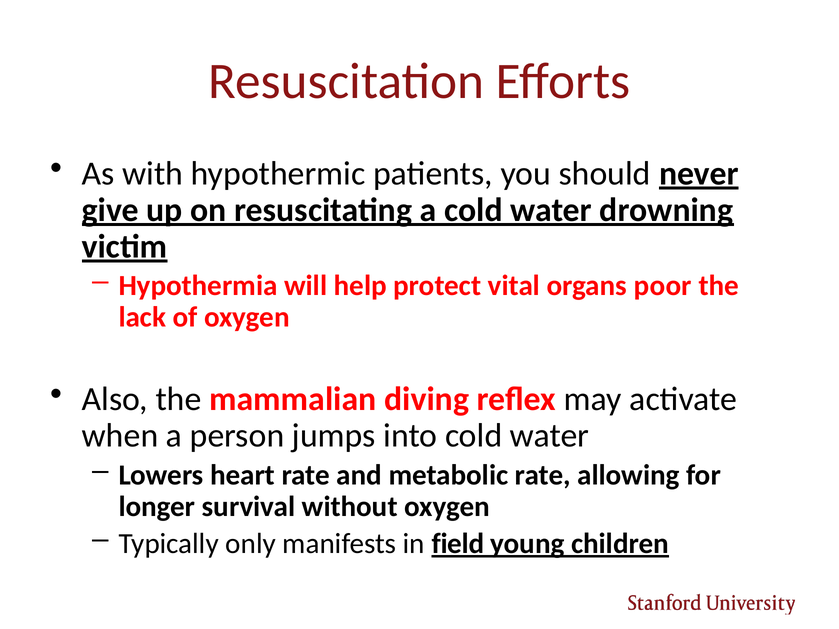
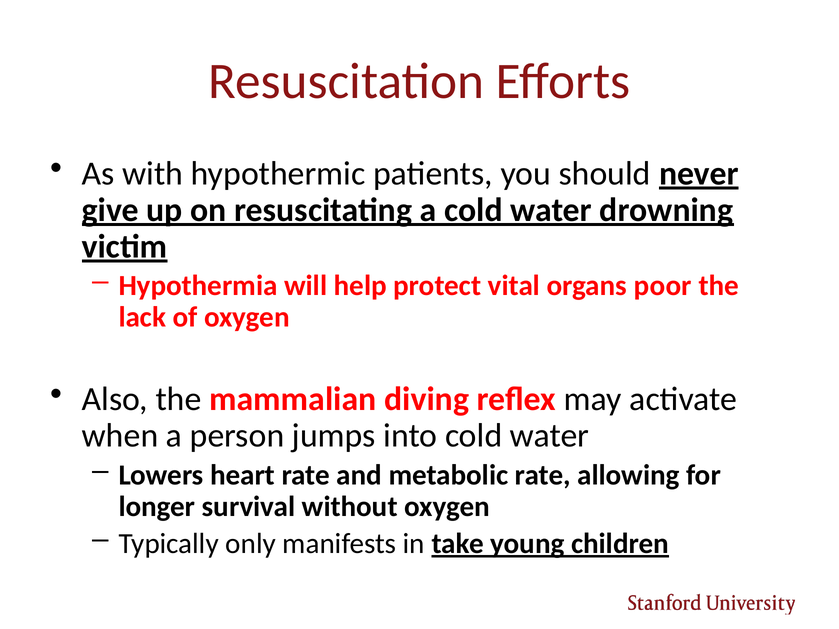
field: field -> take
